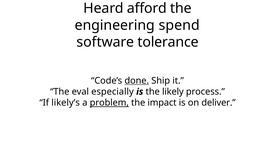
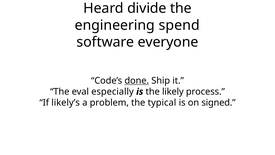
afford: afford -> divide
tolerance: tolerance -> everyone
problem underline: present -> none
impact: impact -> typical
deliver: deliver -> signed
